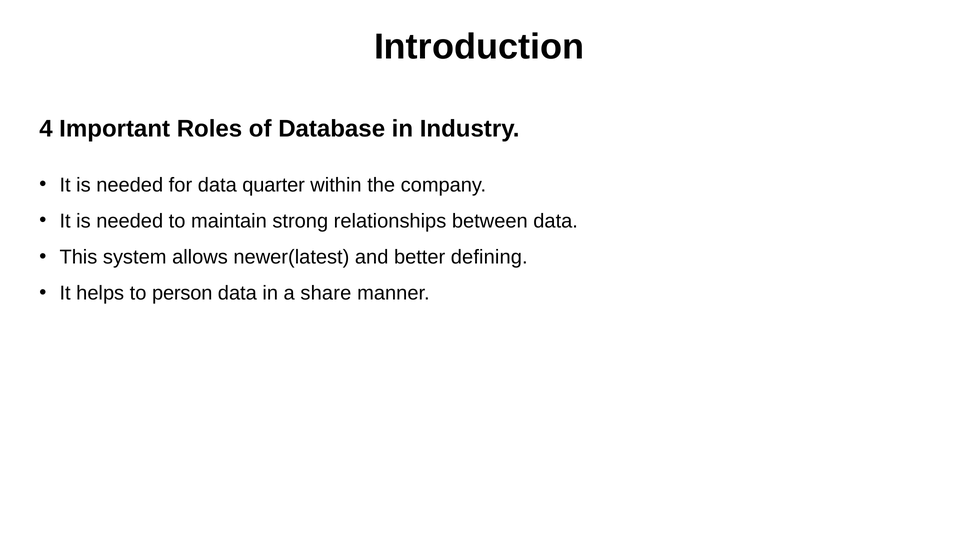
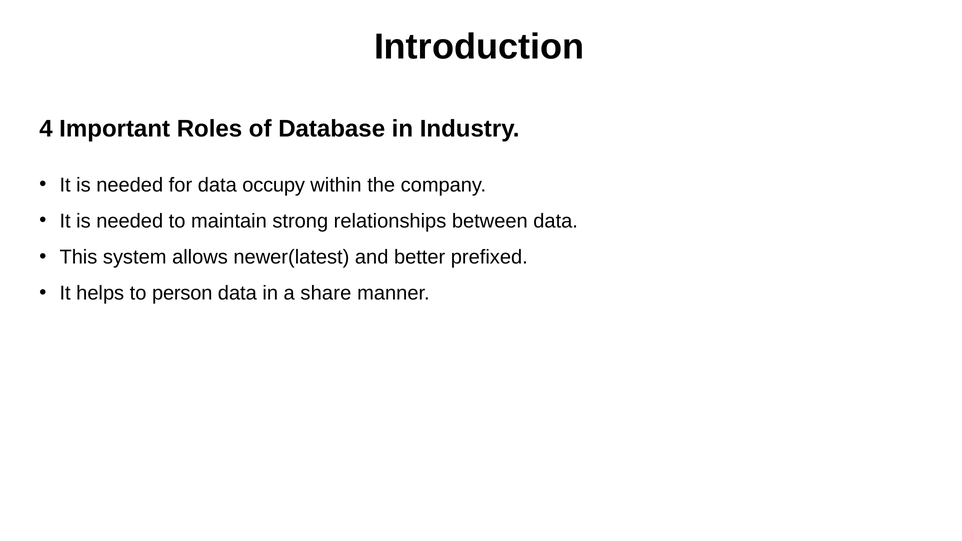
quarter: quarter -> occupy
defining: defining -> prefixed
